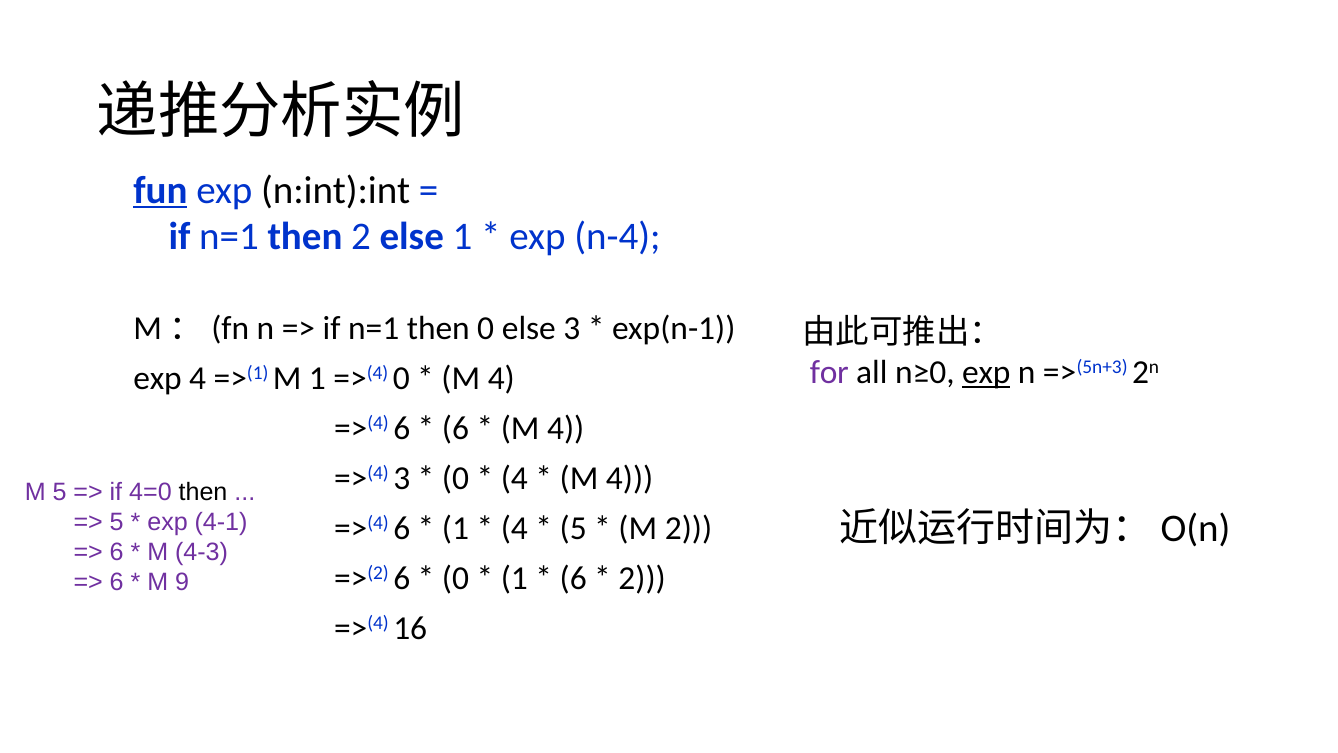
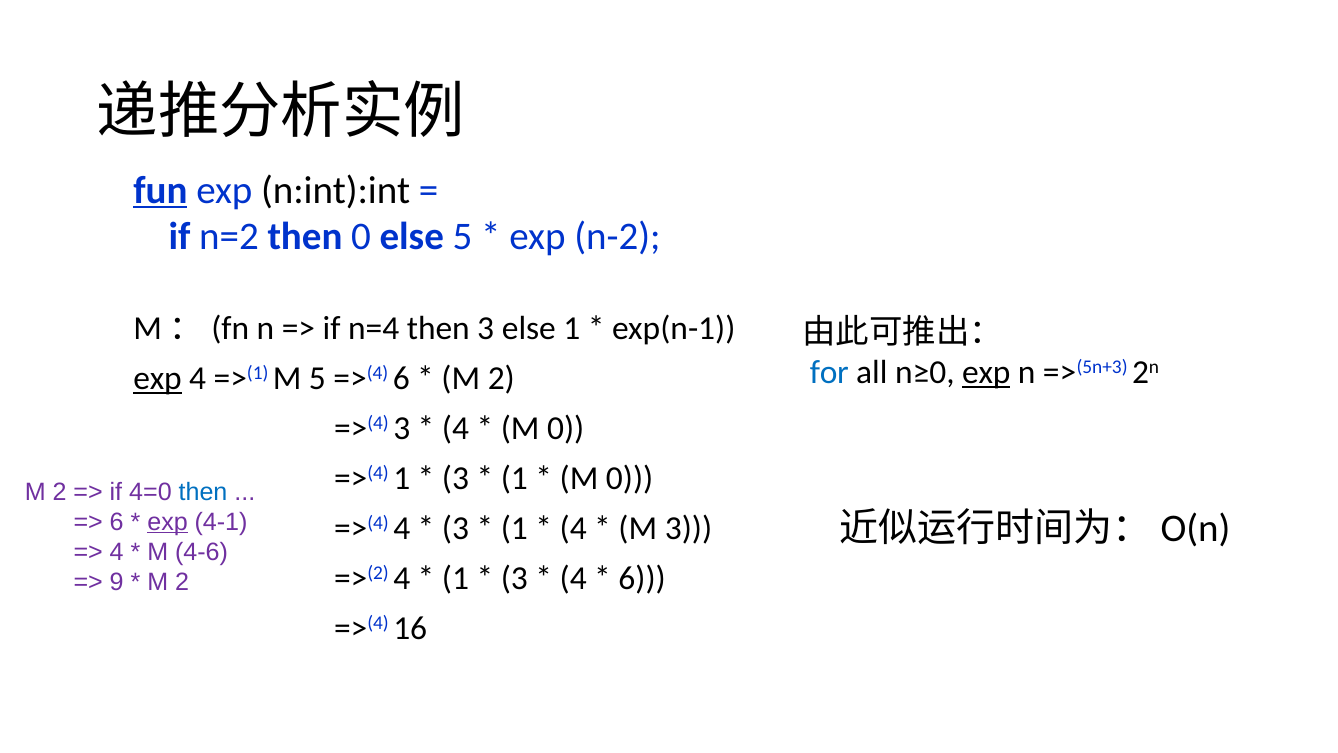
n=1 at (229, 237): n=1 -> n=2
then 2: 2 -> 0
else 1: 1 -> 5
n-4: n-4 -> n-2
n=1 at (374, 328): n=1 -> n=4
then 0: 0 -> 3
else 3: 3 -> 1
for colour: purple -> blue
exp at (158, 378) underline: none -> present
M 1: 1 -> 5
=>(4 0: 0 -> 6
4 at (501, 378): 4 -> 2
6 at (402, 428): 6 -> 3
6 at (456, 428): 6 -> 4
4 at (566, 428): 4 -> 0
=>(4 3: 3 -> 1
0 at (456, 478): 0 -> 3
4 at (514, 478): 4 -> 1
4 at (630, 478): 4 -> 0
5 at (60, 492): 5 -> 2
then at (203, 492) colour: black -> blue
5 at (117, 522): 5 -> 6
exp at (168, 522) underline: none -> present
6 at (402, 528): 6 -> 4
1 at (456, 528): 1 -> 3
4 at (514, 528): 4 -> 1
5 at (573, 528): 5 -> 4
M 2: 2 -> 3
6 at (117, 552): 6 -> 4
4-3: 4-3 -> 4-6
=>(2 6: 6 -> 4
0 at (456, 578): 0 -> 1
1 at (514, 578): 1 -> 3
6 at (573, 578): 6 -> 4
2 at (642, 578): 2 -> 6
6 at (117, 582): 6 -> 9
9 at (182, 582): 9 -> 2
